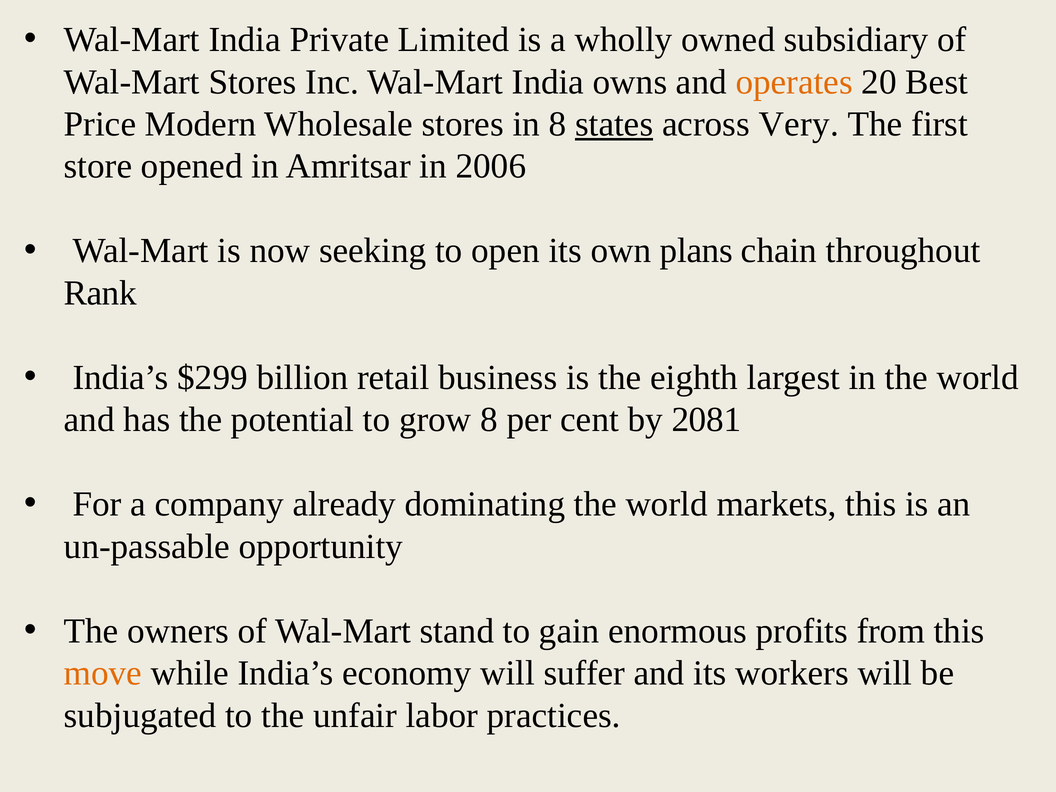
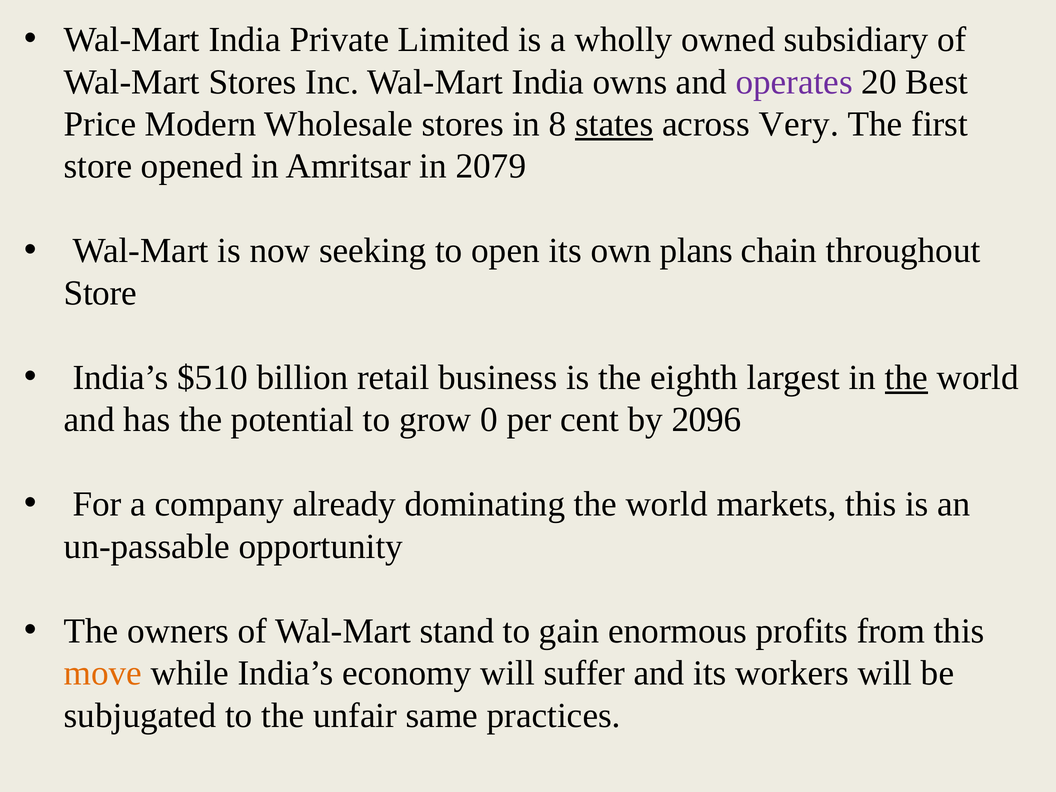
operates colour: orange -> purple
2006: 2006 -> 2079
Rank at (100, 293): Rank -> Store
$299: $299 -> $510
the at (906, 378) underline: none -> present
grow 8: 8 -> 0
2081: 2081 -> 2096
labor: labor -> same
